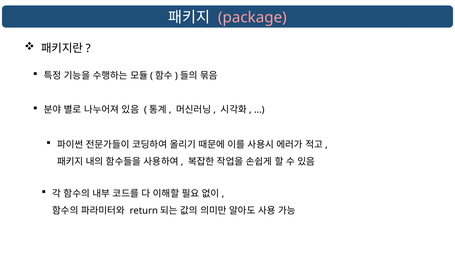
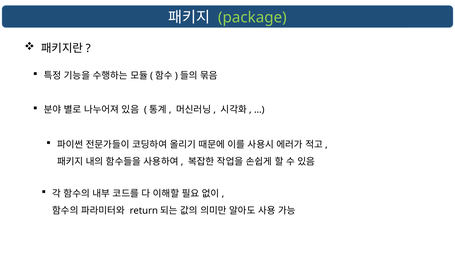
package colour: pink -> light green
